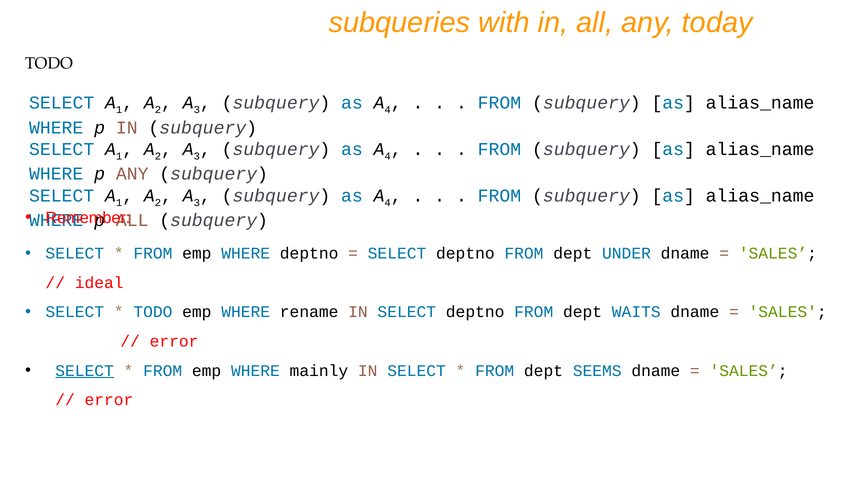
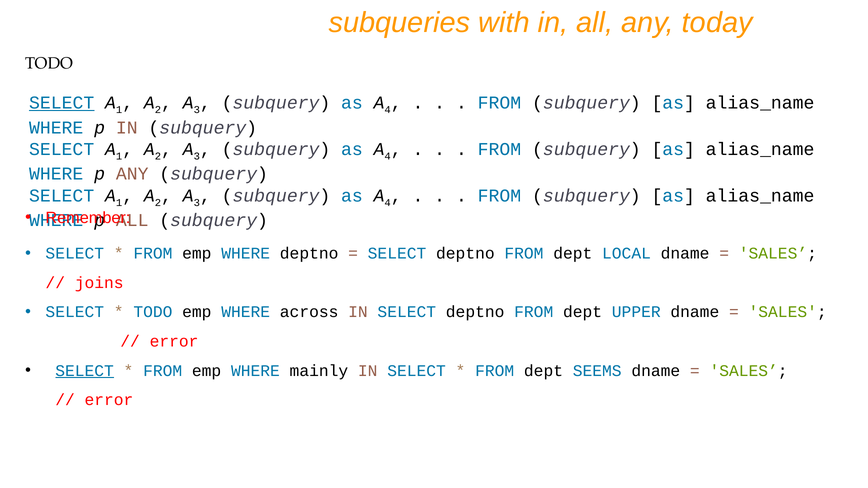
SELECT at (62, 103) underline: none -> present
UNDER: UNDER -> LOCAL
ideal: ideal -> joins
rename: rename -> across
WAITS: WAITS -> UPPER
